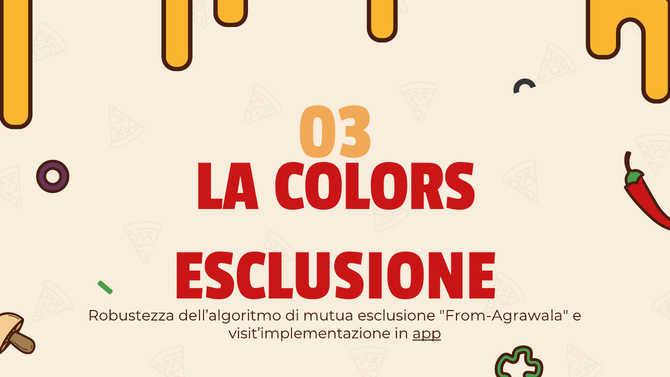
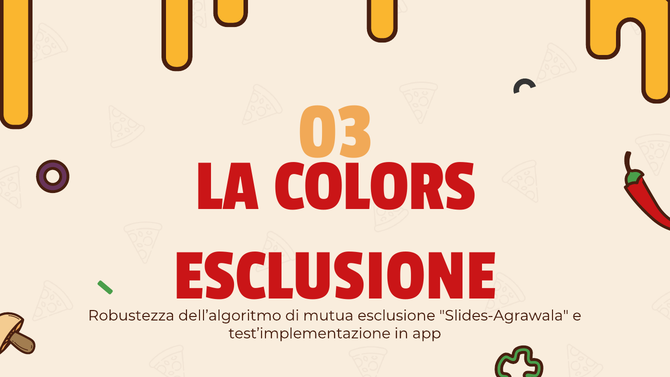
From-Agrawala: From-Agrawala -> Slides-Agrawala
visit’implementazione: visit’implementazione -> test’implementazione
app underline: present -> none
